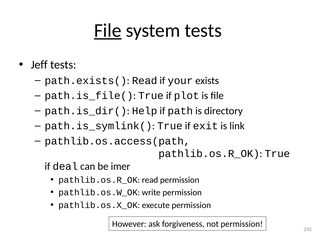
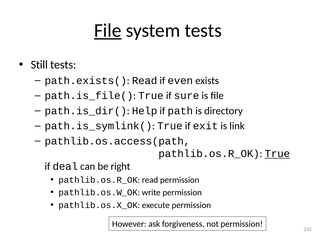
Jeff: Jeff -> Still
your: your -> even
plot: plot -> sure
True at (277, 154) underline: none -> present
imer: imer -> right
